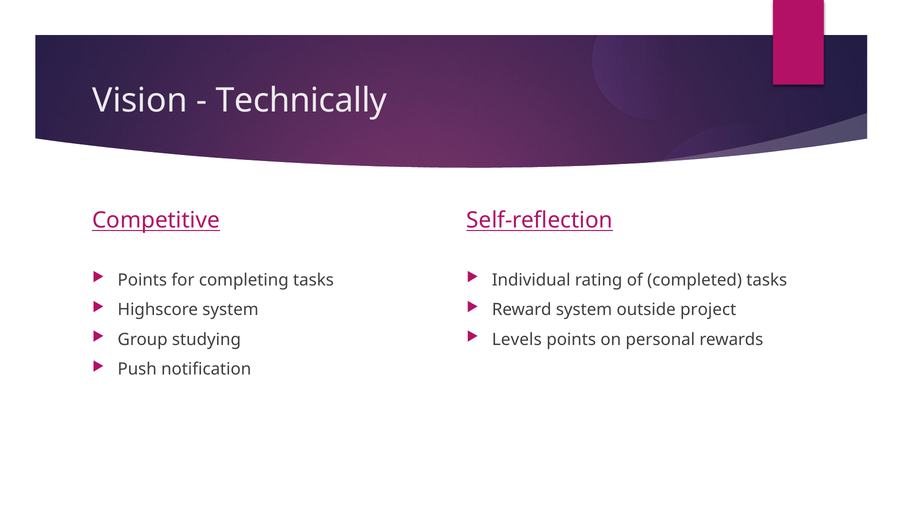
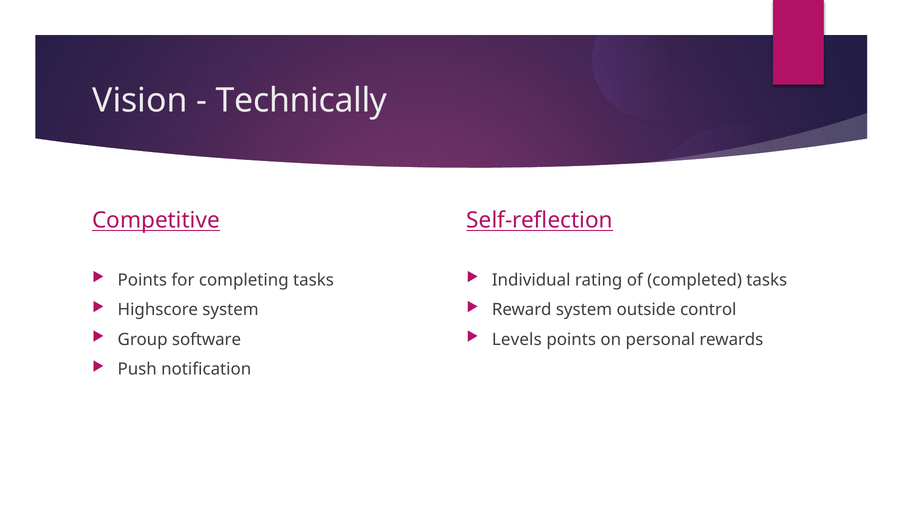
project: project -> control
studying: studying -> software
